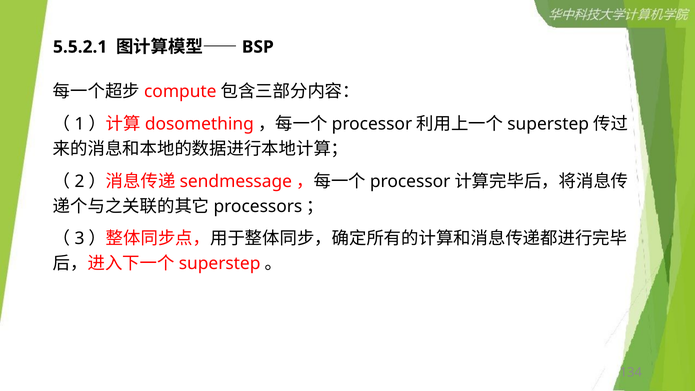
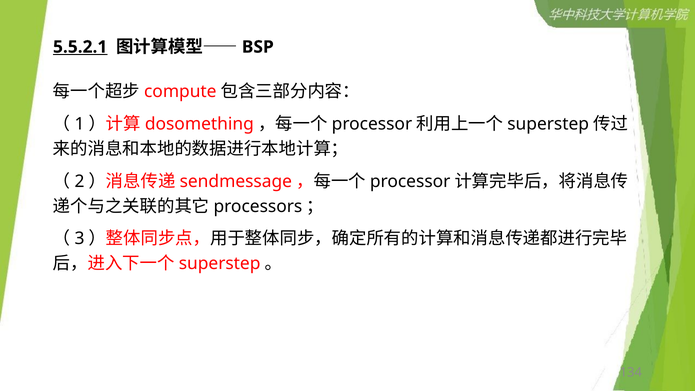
5.5.2.1 underline: none -> present
